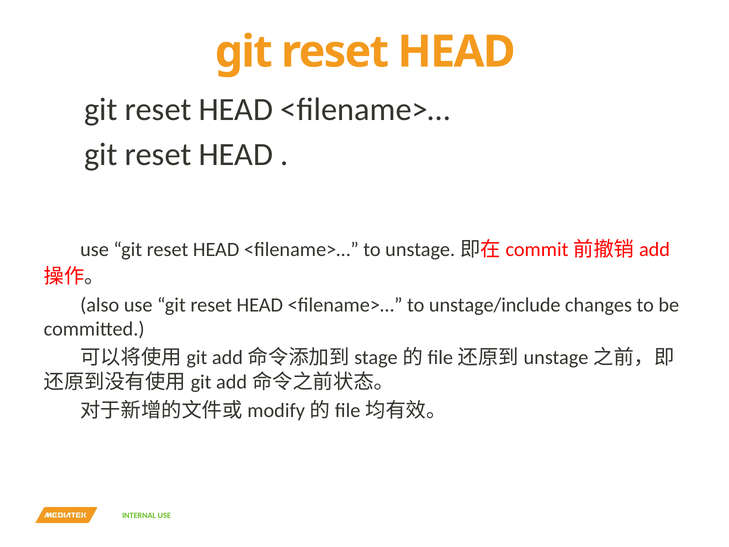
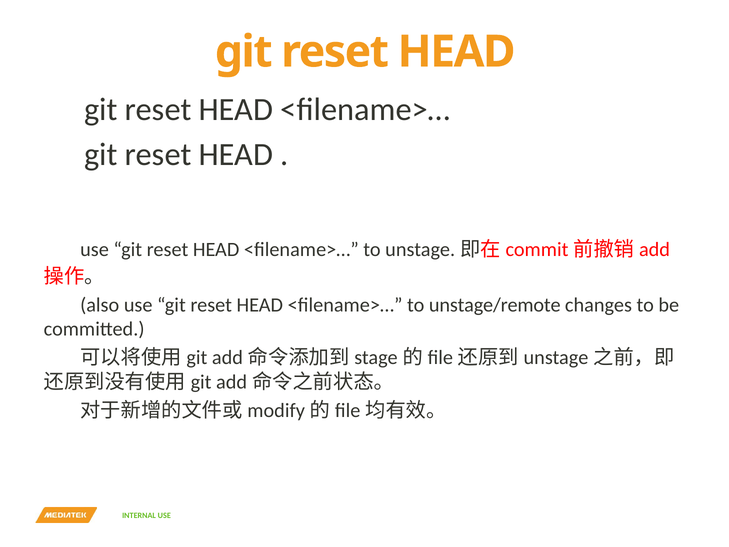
unstage/include: unstage/include -> unstage/remote
